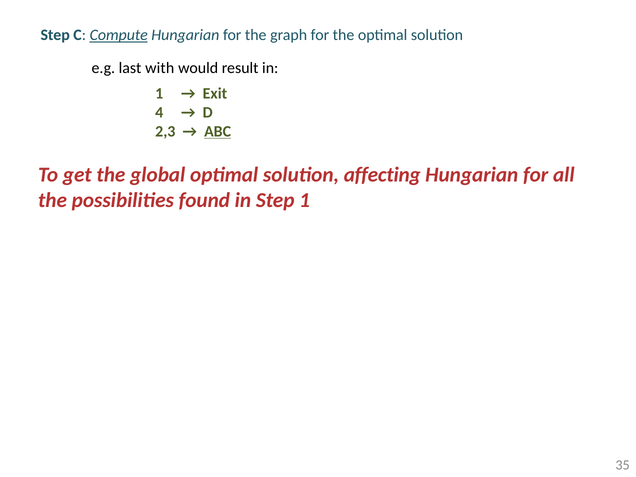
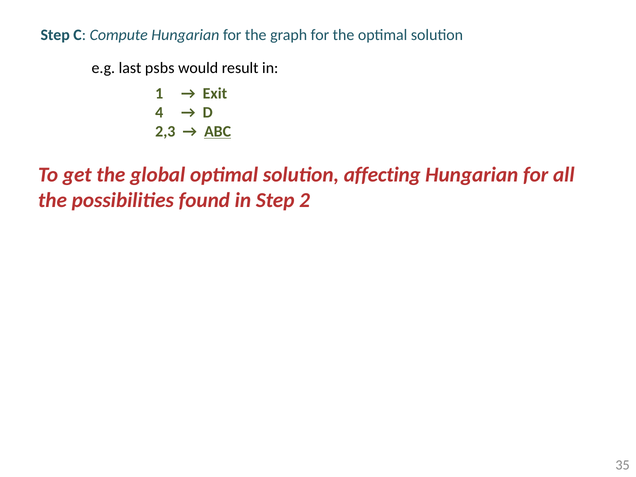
Compute underline: present -> none
with: with -> psbs
Step 1: 1 -> 2
